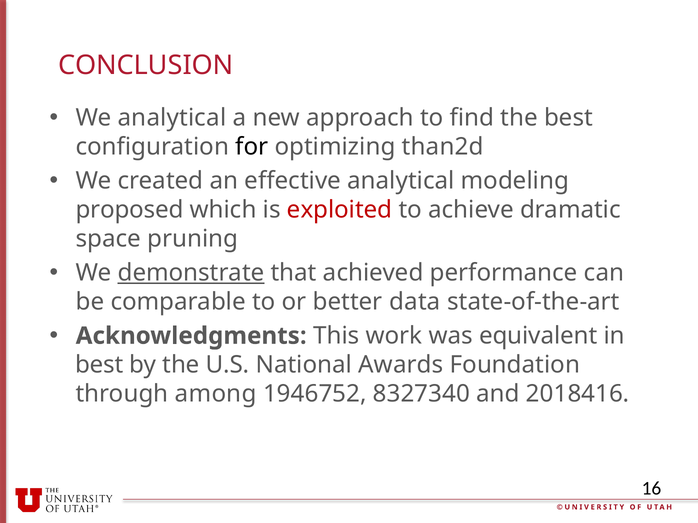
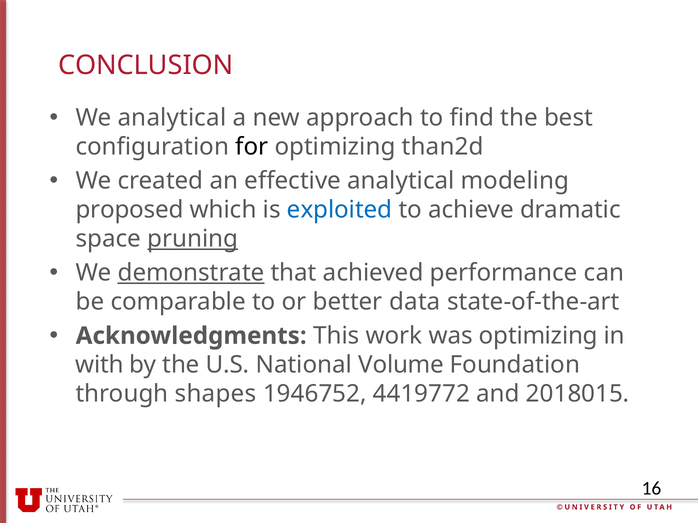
exploited colour: red -> blue
pruning underline: none -> present
was equivalent: equivalent -> optimizing
best at (99, 365): best -> with
Awards: Awards -> Volume
among: among -> shapes
8327340: 8327340 -> 4419772
2018416: 2018416 -> 2018015
